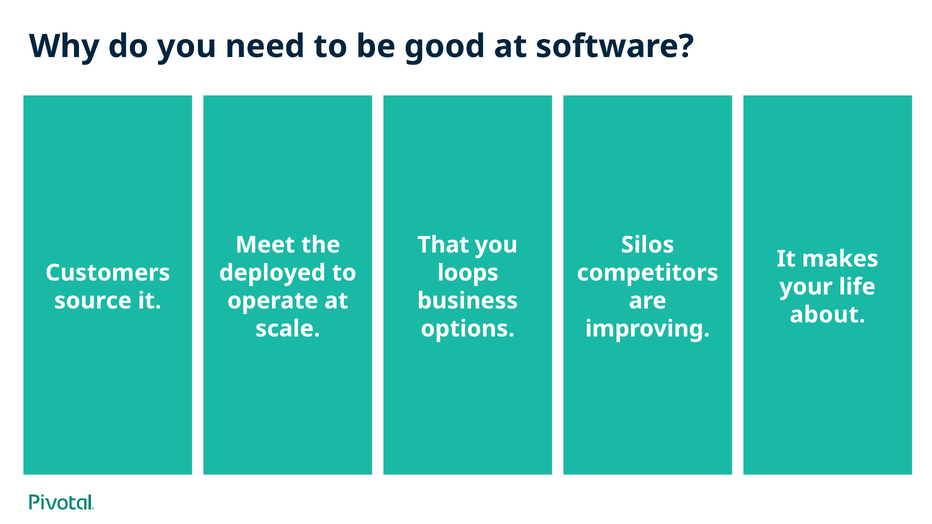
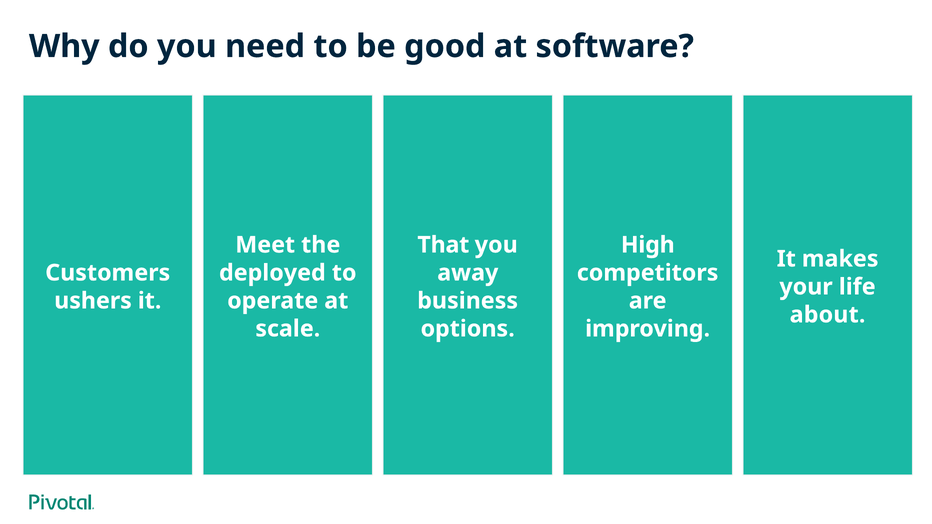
Silos: Silos -> High
loops: loops -> away
source: source -> ushers
